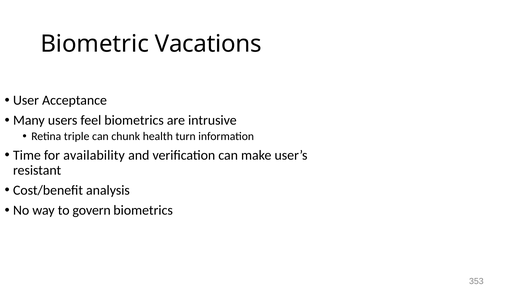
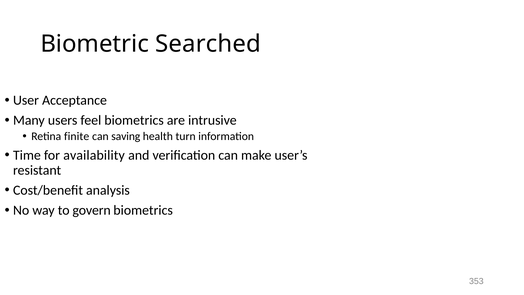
Vacations: Vacations -> Searched
triple: triple -> finite
chunk: chunk -> saving
